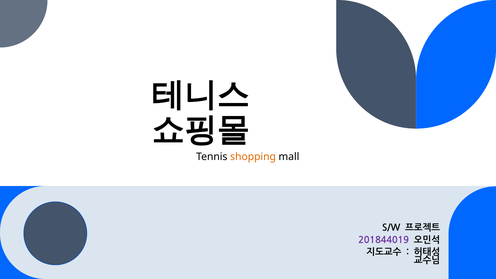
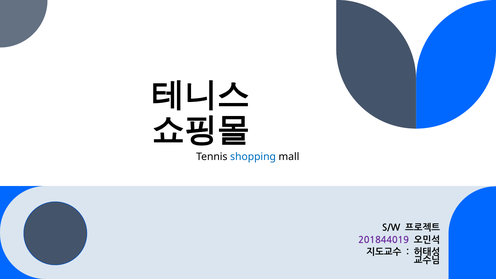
shopping colour: orange -> blue
